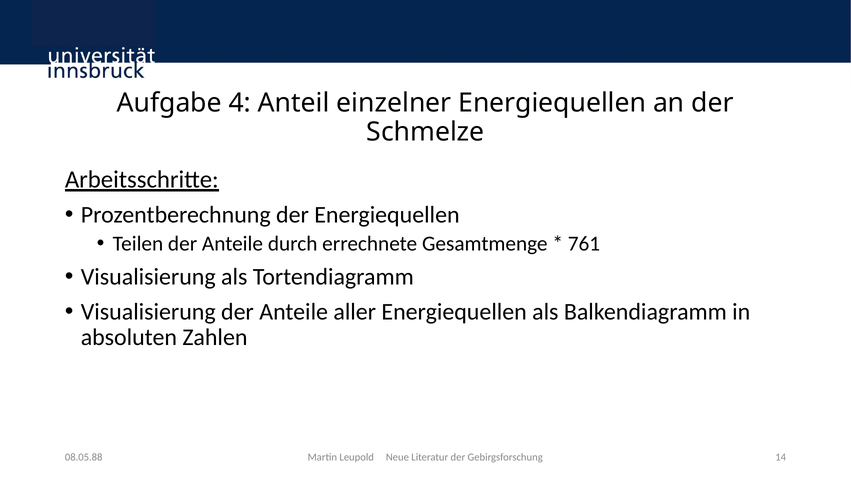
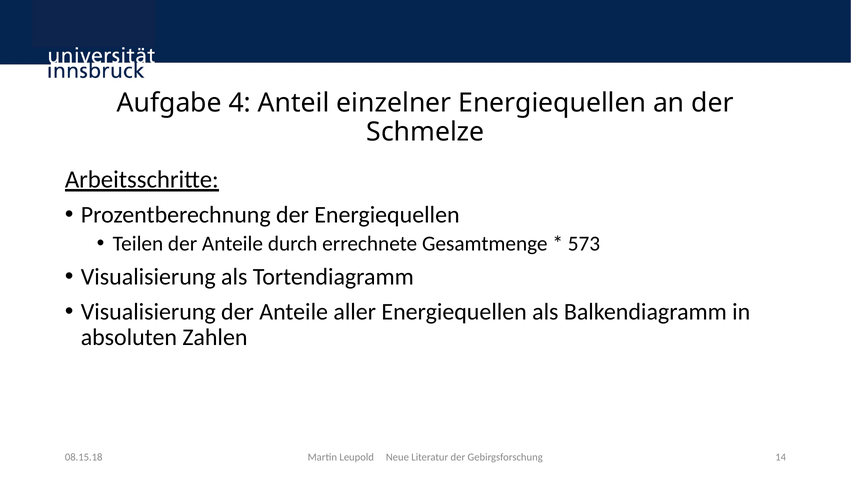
761: 761 -> 573
08.05.88: 08.05.88 -> 08.15.18
